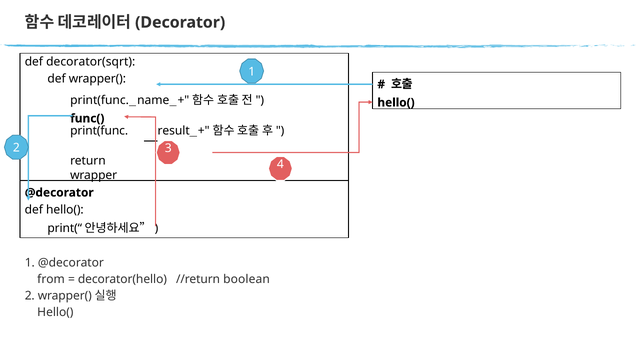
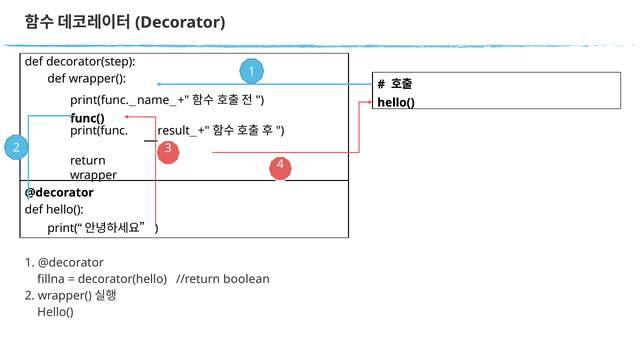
decorator(sqrt: decorator(sqrt -> decorator(step
from: from -> fillna
